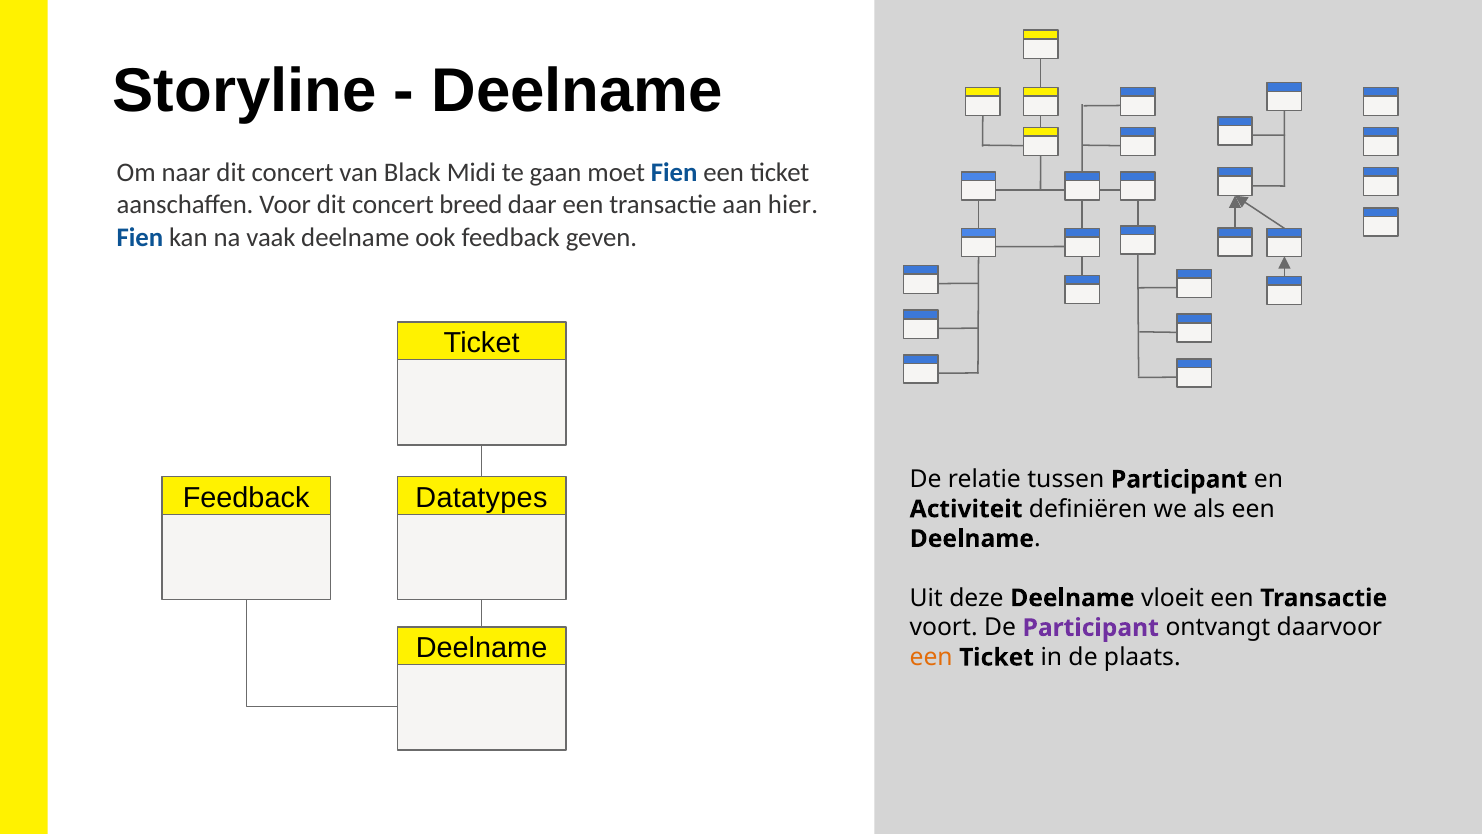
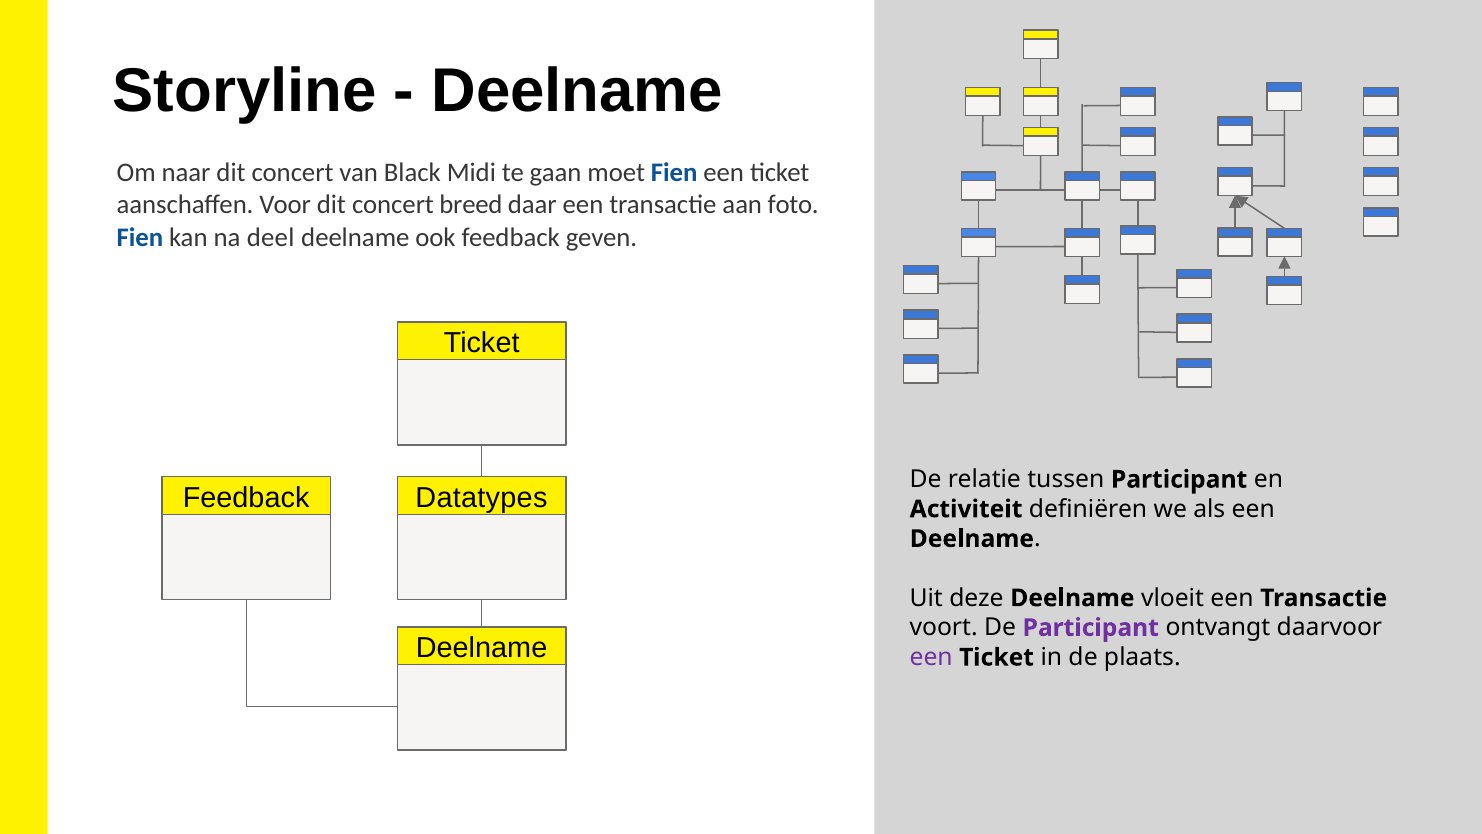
hier: hier -> foto
vaak: vaak -> deel
een at (931, 657) colour: orange -> purple
